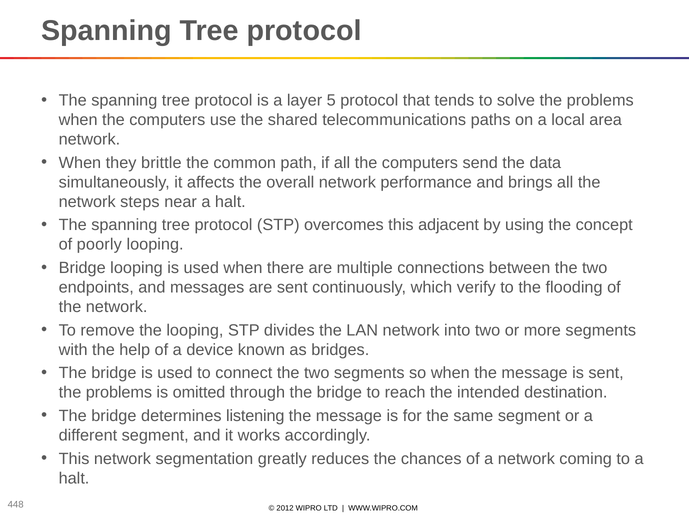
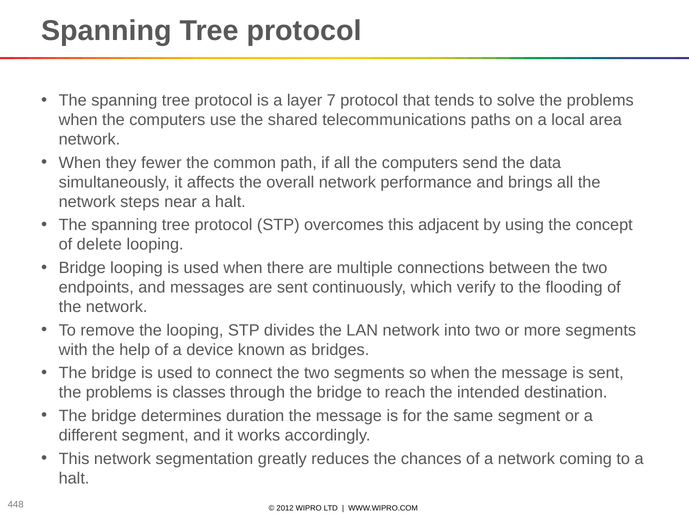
5: 5 -> 7
brittle: brittle -> fewer
poorly: poorly -> delete
omitted: omitted -> classes
listening: listening -> duration
